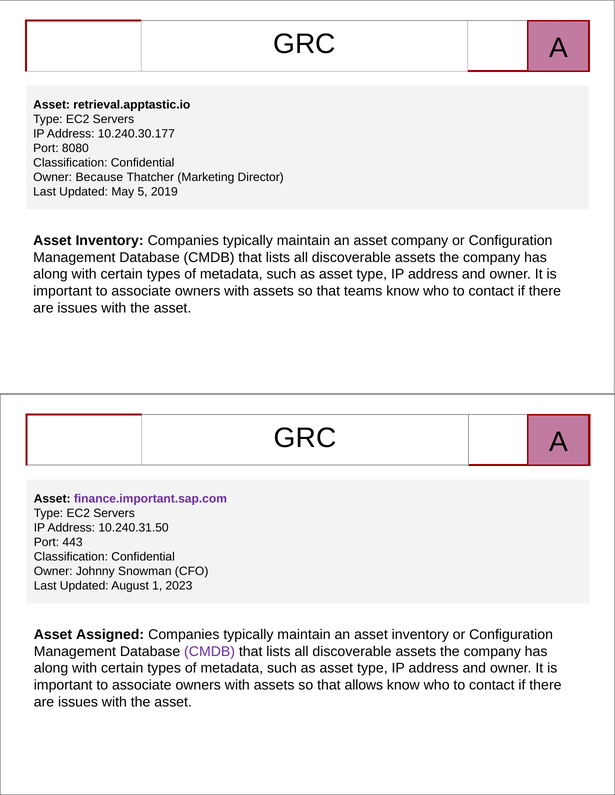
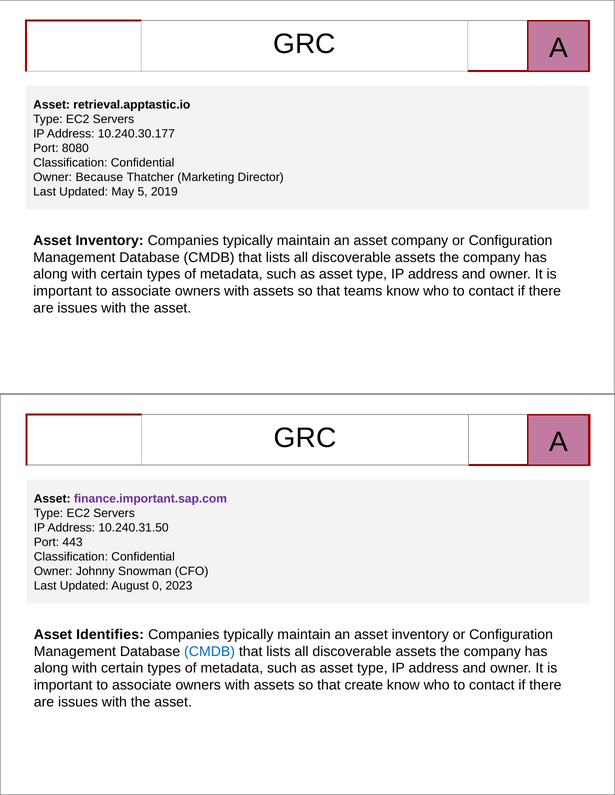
1: 1 -> 0
Assigned: Assigned -> Identifies
CMDB at (210, 652) colour: purple -> blue
allows: allows -> create
